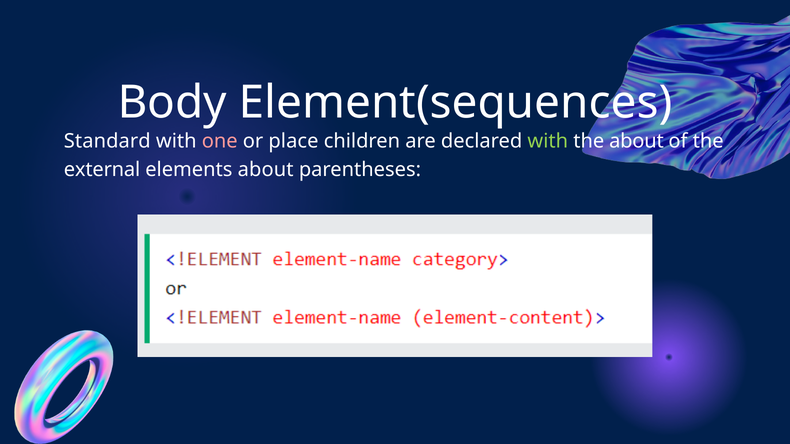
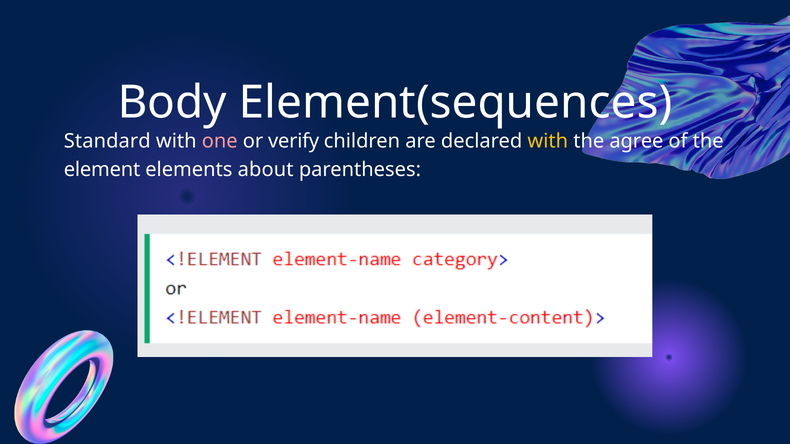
place: place -> verify
with at (548, 141) colour: light green -> yellow
the about: about -> agree
external: external -> element
